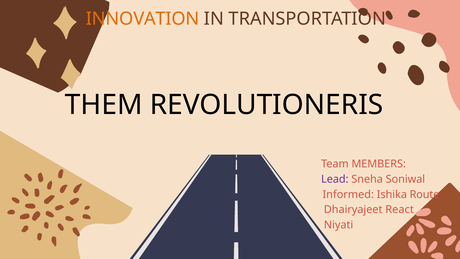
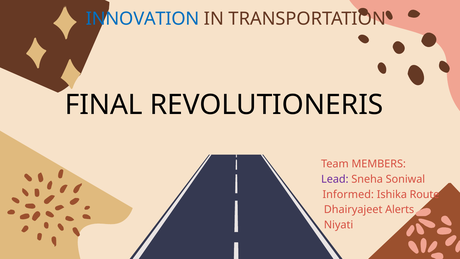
INNOVATION colour: orange -> blue
THEM: THEM -> FINAL
React: React -> Alerts
